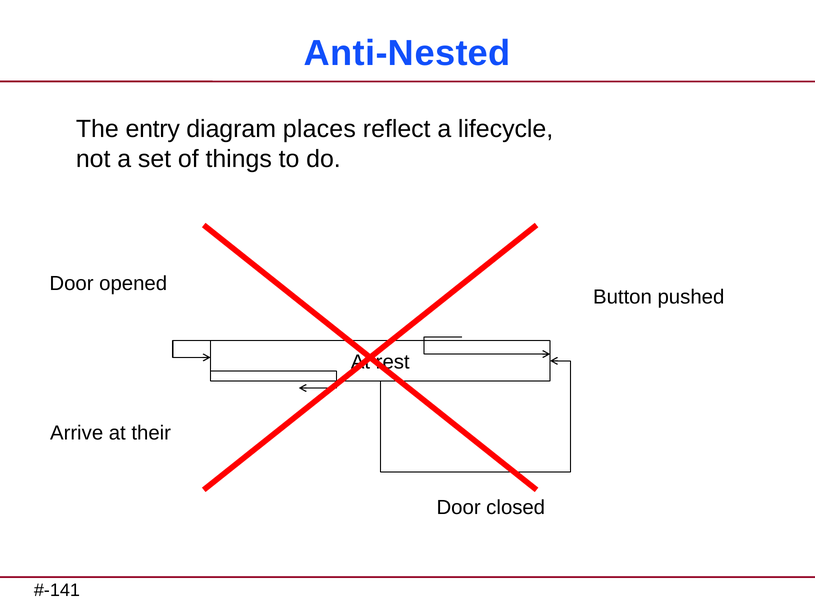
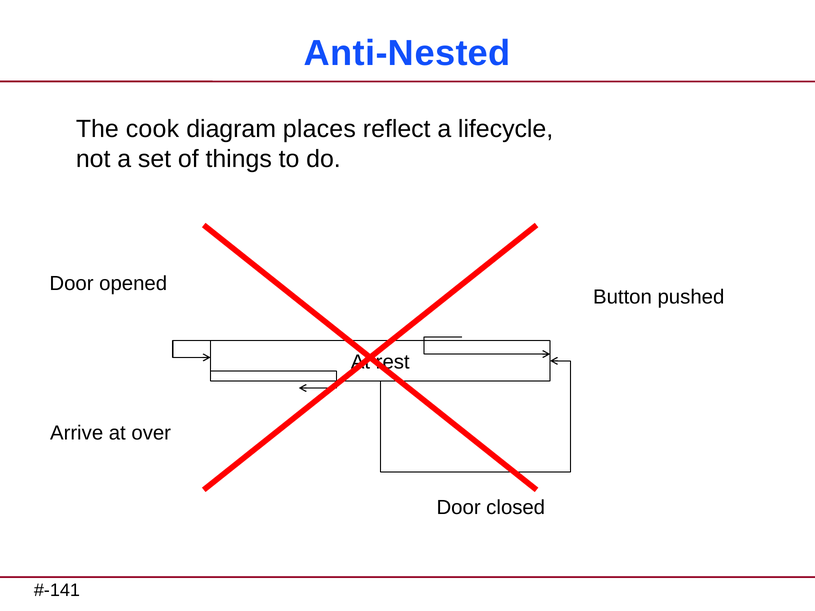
entry: entry -> cook
their: their -> over
